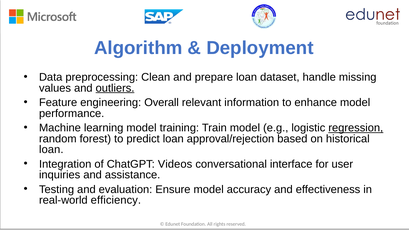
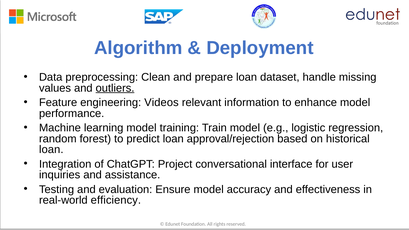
Overall: Overall -> Videos
regression underline: present -> none
Videos: Videos -> Project
